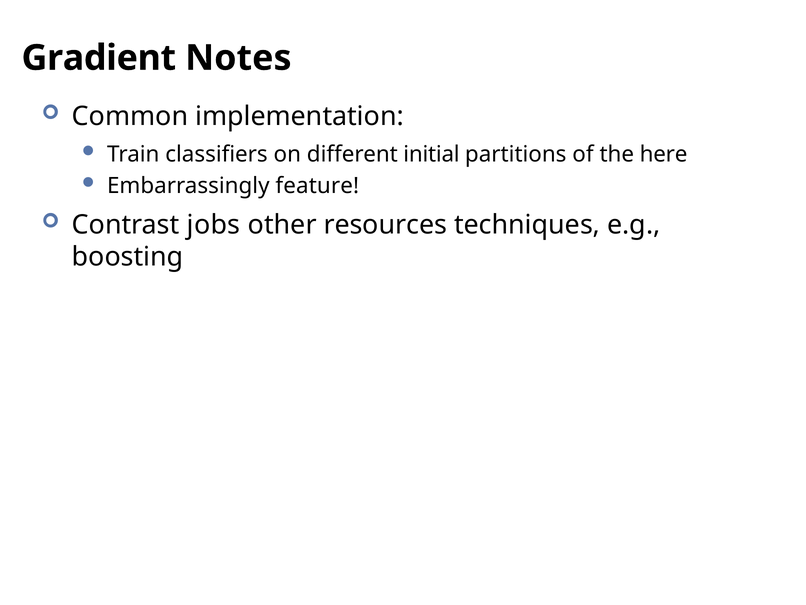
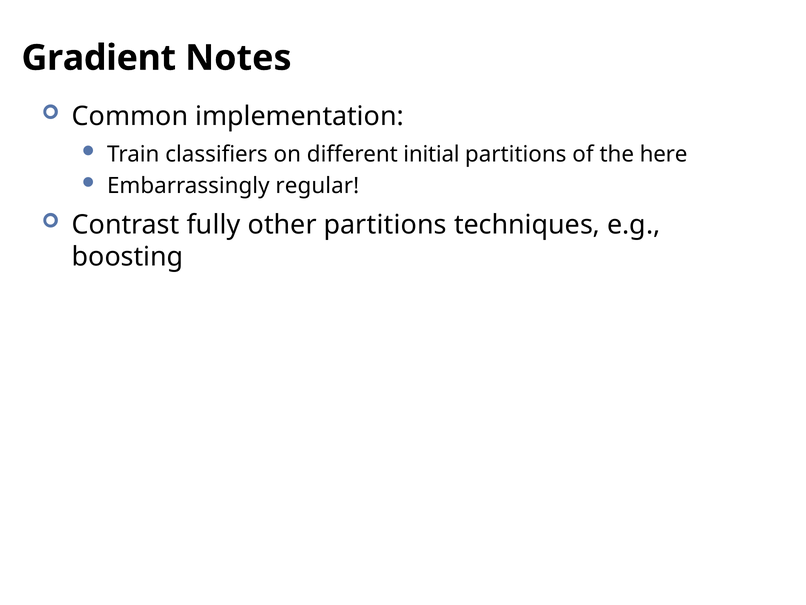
feature: feature -> regular
jobs: jobs -> fully
other resources: resources -> partitions
